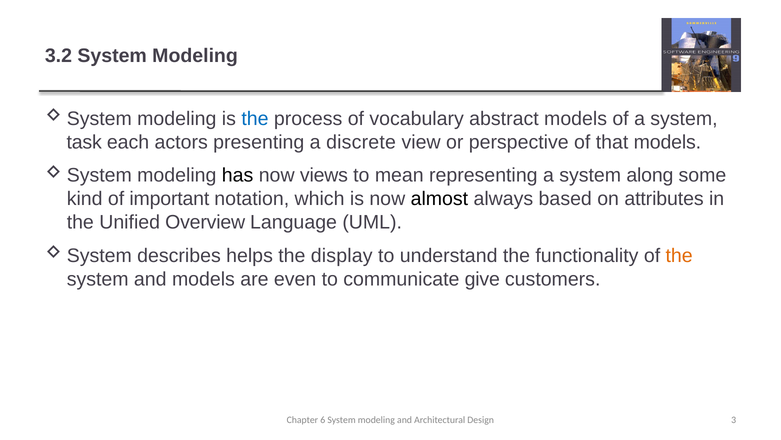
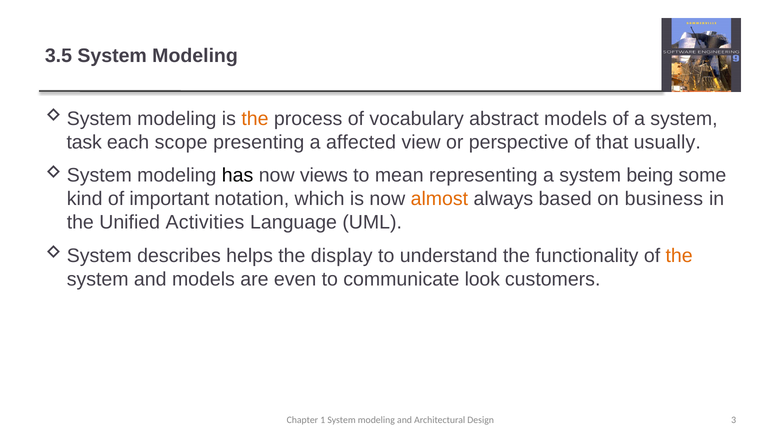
3.2: 3.2 -> 3.5
the at (255, 118) colour: blue -> orange
actors: actors -> scope
discrete: discrete -> affected
that models: models -> usually
along: along -> being
almost colour: black -> orange
attributes: attributes -> business
Overview: Overview -> Activities
give: give -> look
6: 6 -> 1
